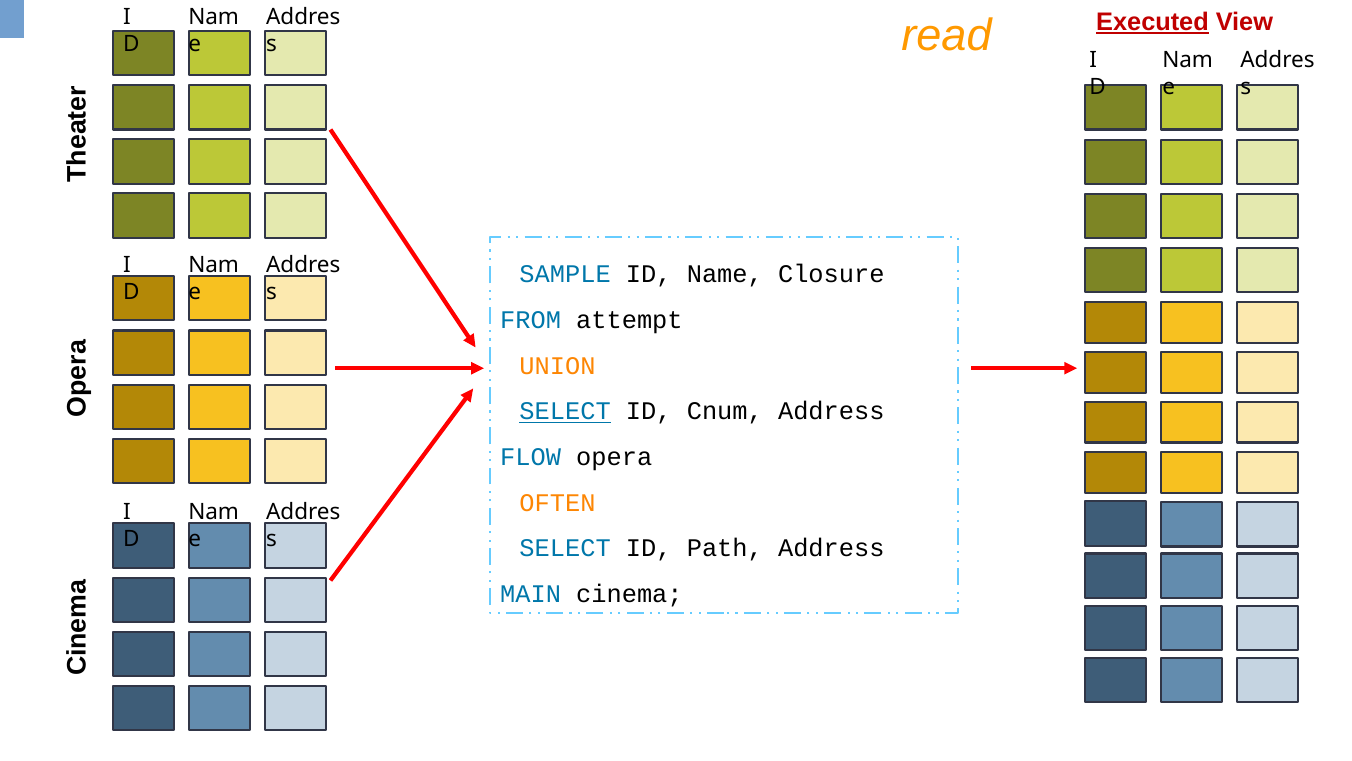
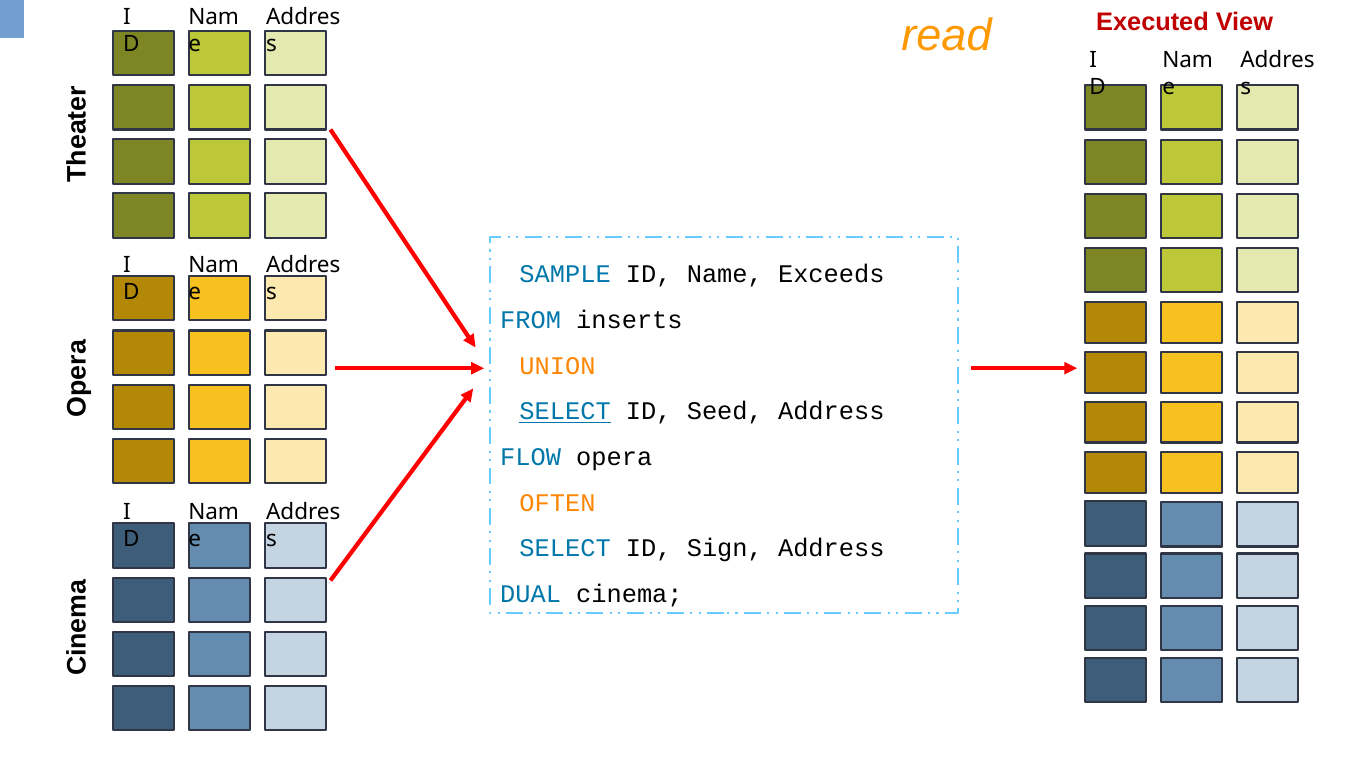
Executed underline: present -> none
Closure: Closure -> Exceeds
attempt: attempt -> inserts
Cnum: Cnum -> Seed
Path: Path -> Sign
MAIN: MAIN -> DUAL
